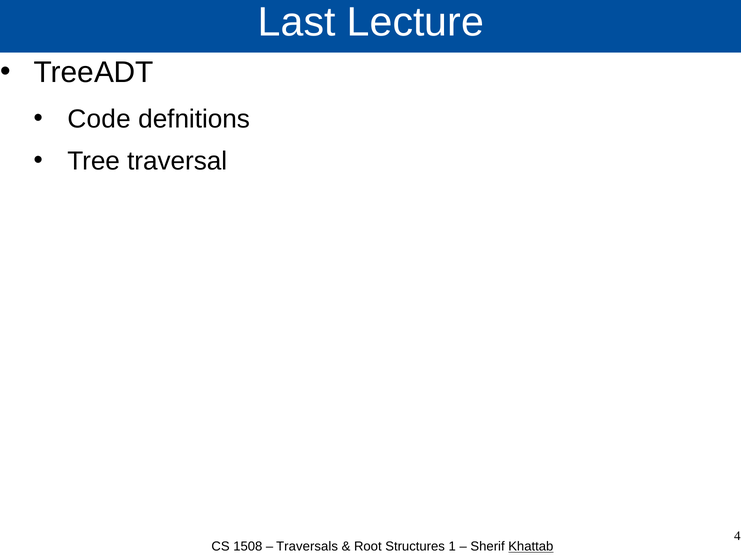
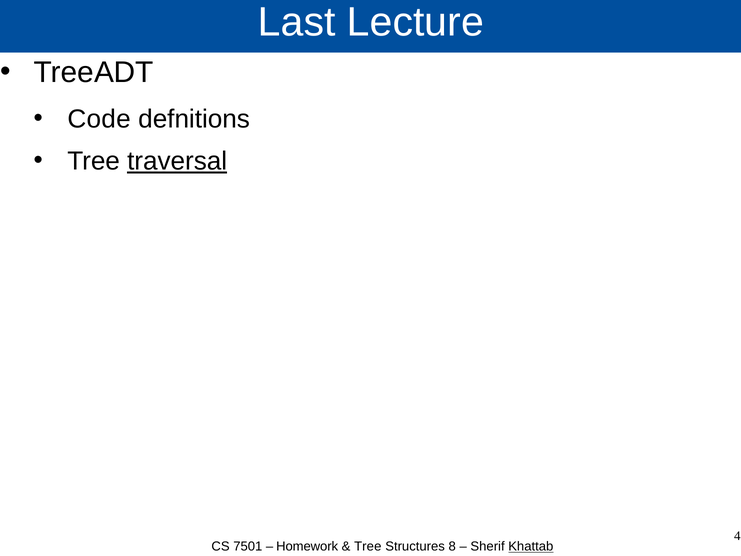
traversal underline: none -> present
1508: 1508 -> 7501
Traversals: Traversals -> Homework
Root at (368, 547): Root -> Tree
1: 1 -> 8
